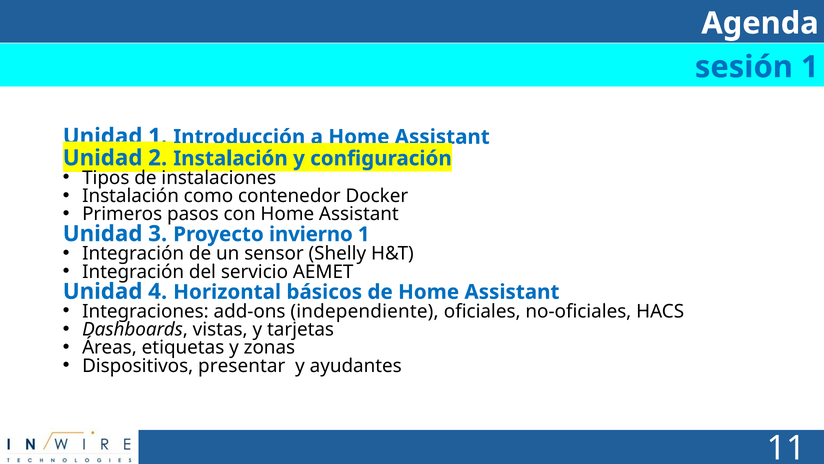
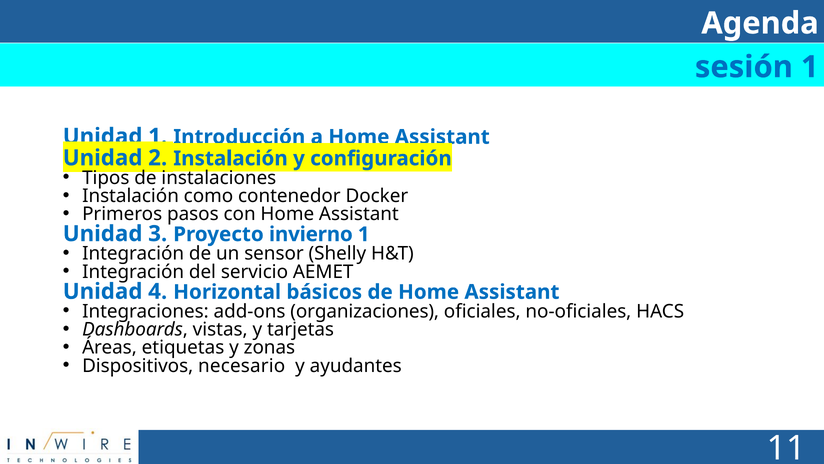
independiente: independiente -> organizaciones
presentar: presentar -> necesario
